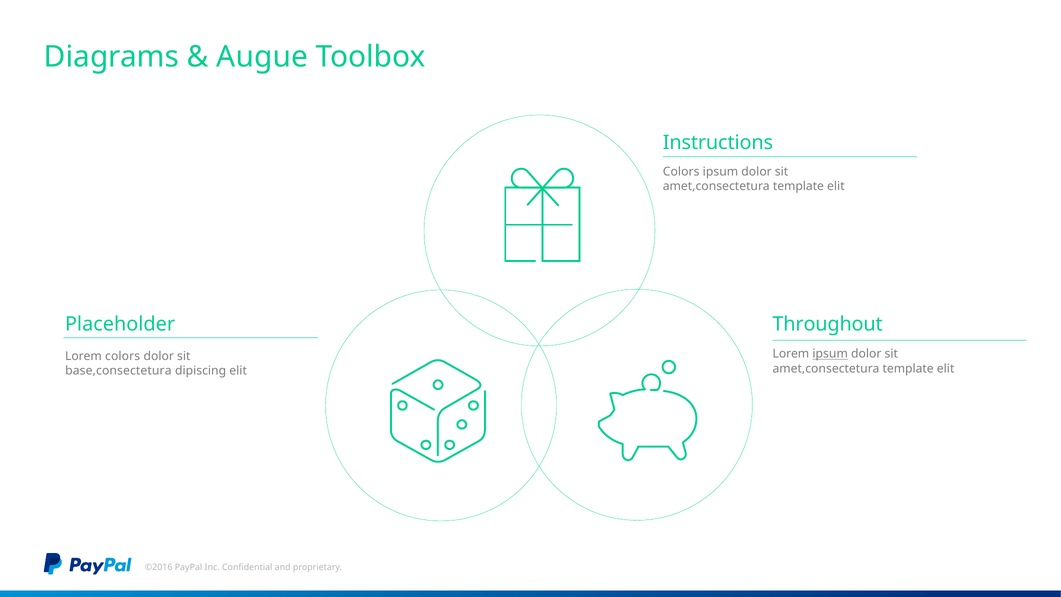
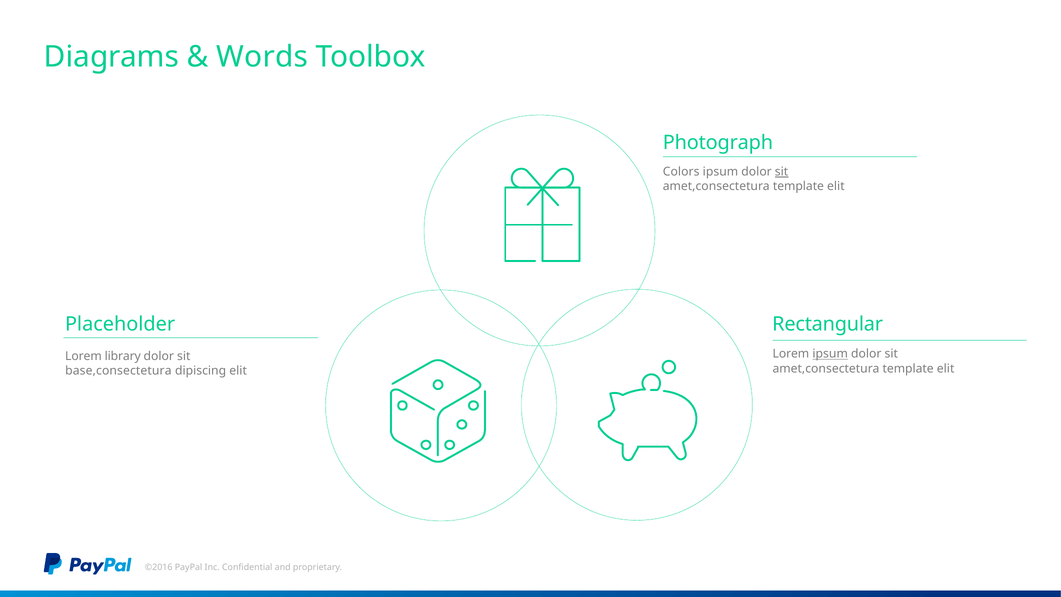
Augue: Augue -> Words
Instructions: Instructions -> Photograph
sit at (782, 172) underline: none -> present
Throughout: Throughout -> Rectangular
Lorem colors: colors -> library
